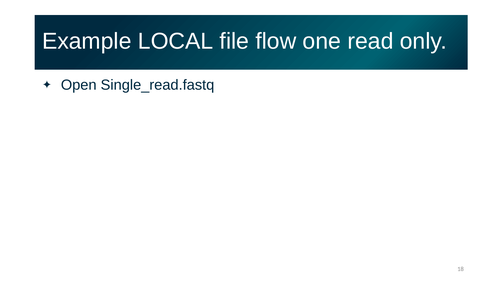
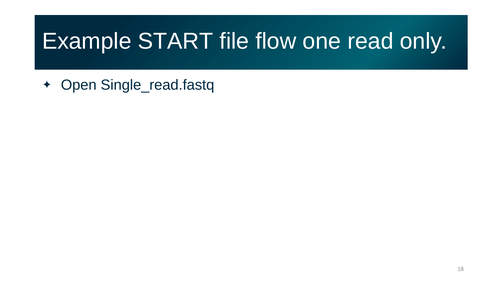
LOCAL: LOCAL -> START
